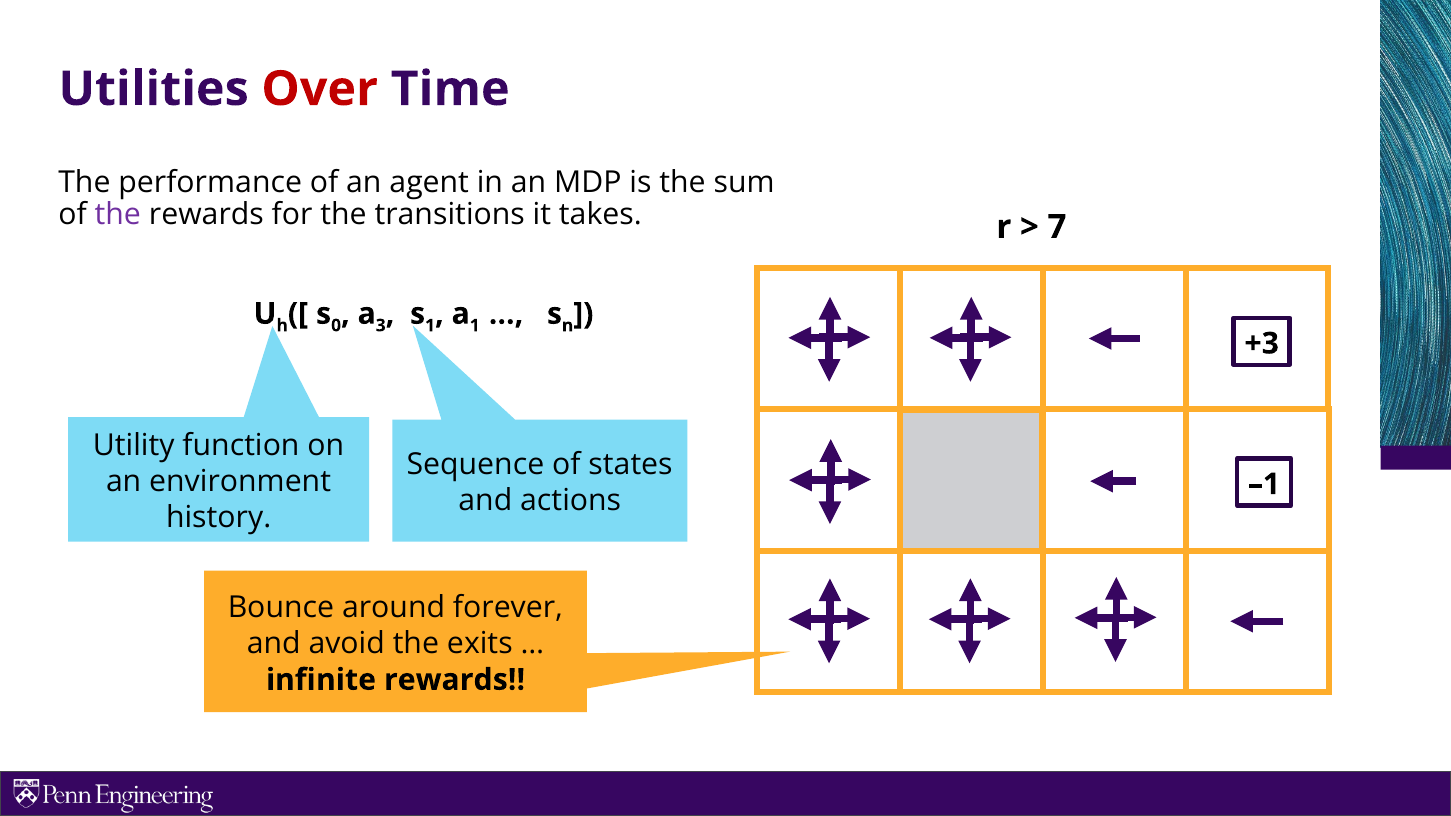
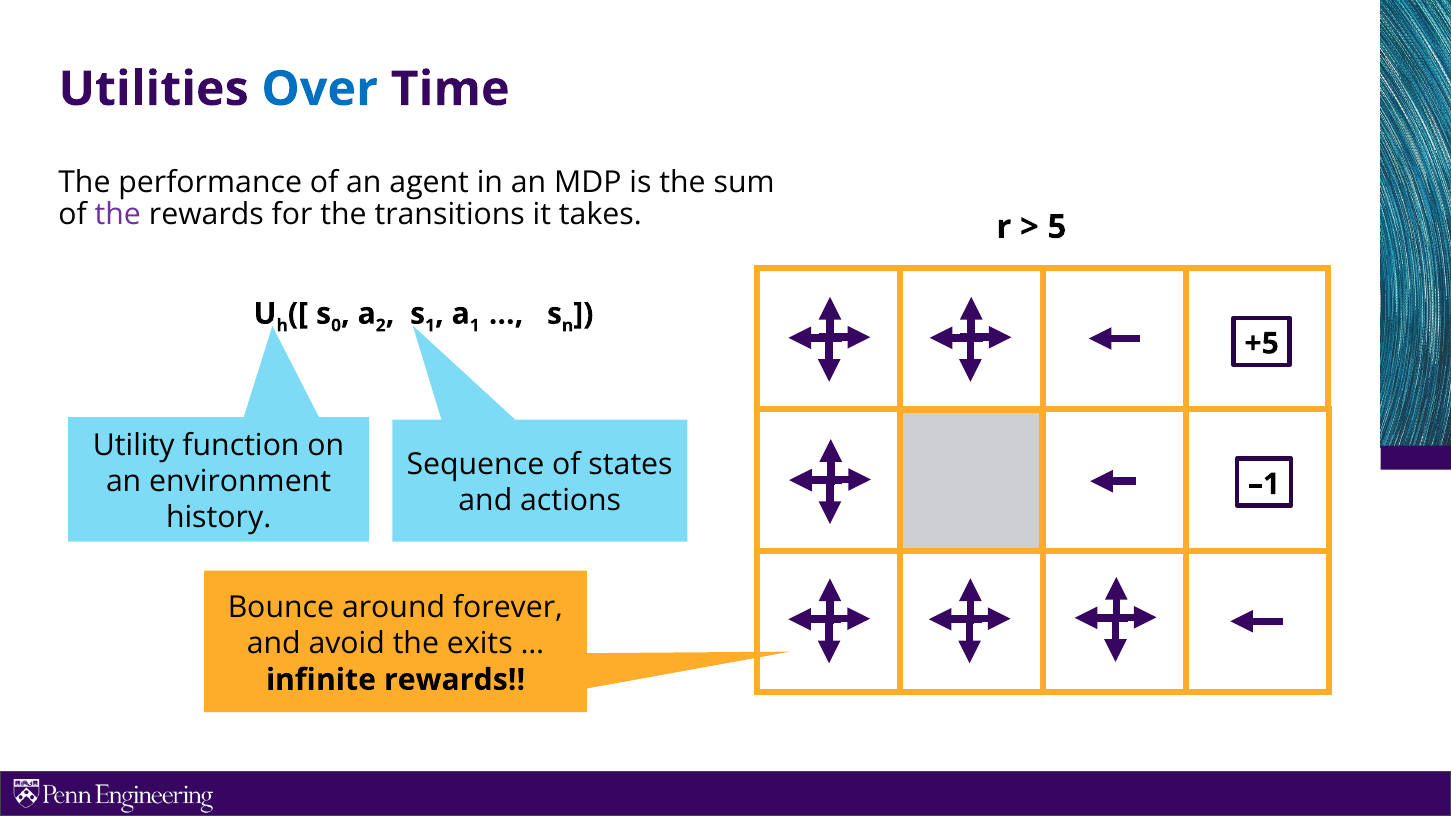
Over colour: red -> blue
7: 7 -> 5
3: 3 -> 2
+3: +3 -> +5
